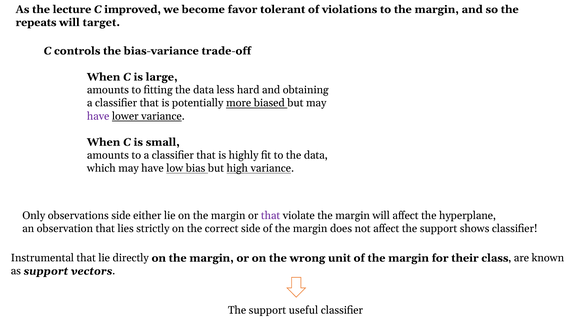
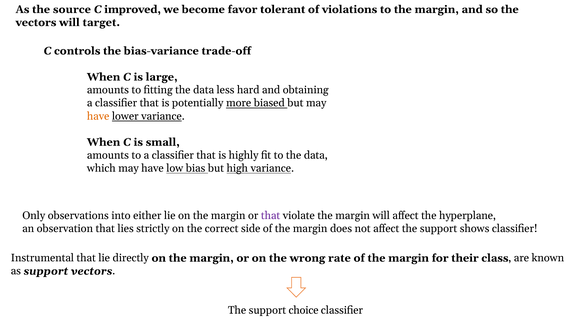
lecture: lecture -> source
repeats at (36, 22): repeats -> vectors
have at (98, 116) colour: purple -> orange
observations side: side -> into
unit: unit -> rate
useful: useful -> choice
